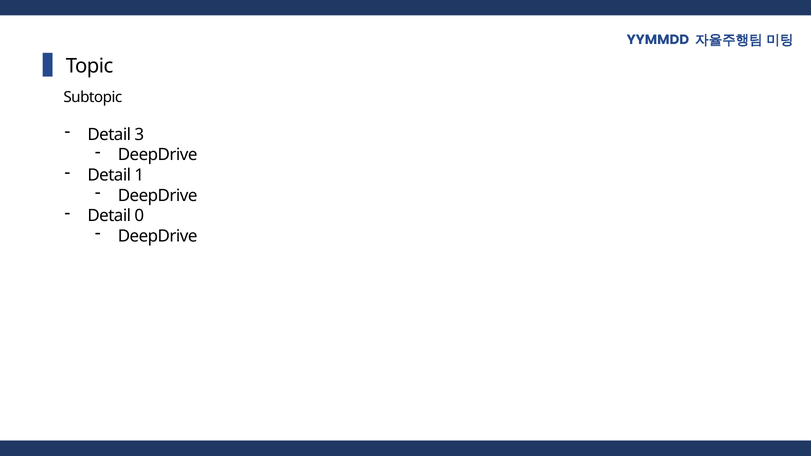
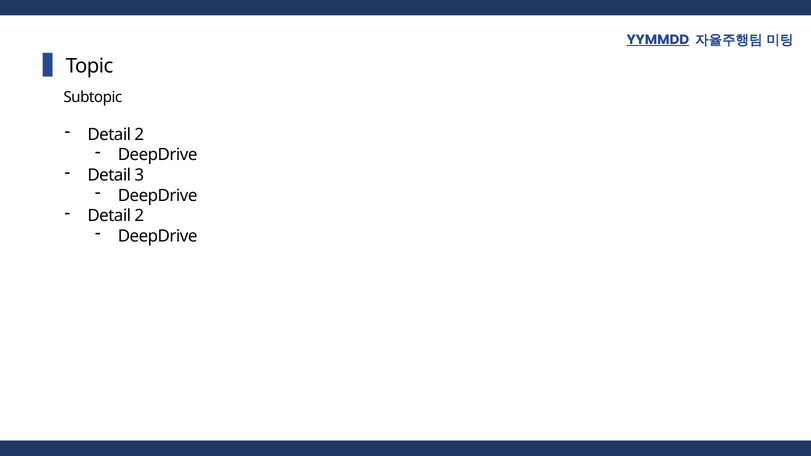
YYMMDD underline: none -> present
3 at (139, 135): 3 -> 2
1: 1 -> 3
0 at (139, 216): 0 -> 2
